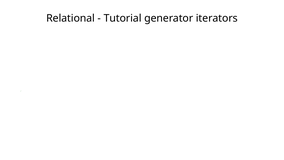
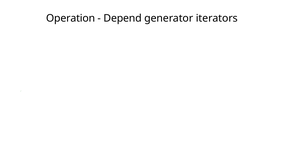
Relational: Relational -> Operation
Tutorial: Tutorial -> Depend
